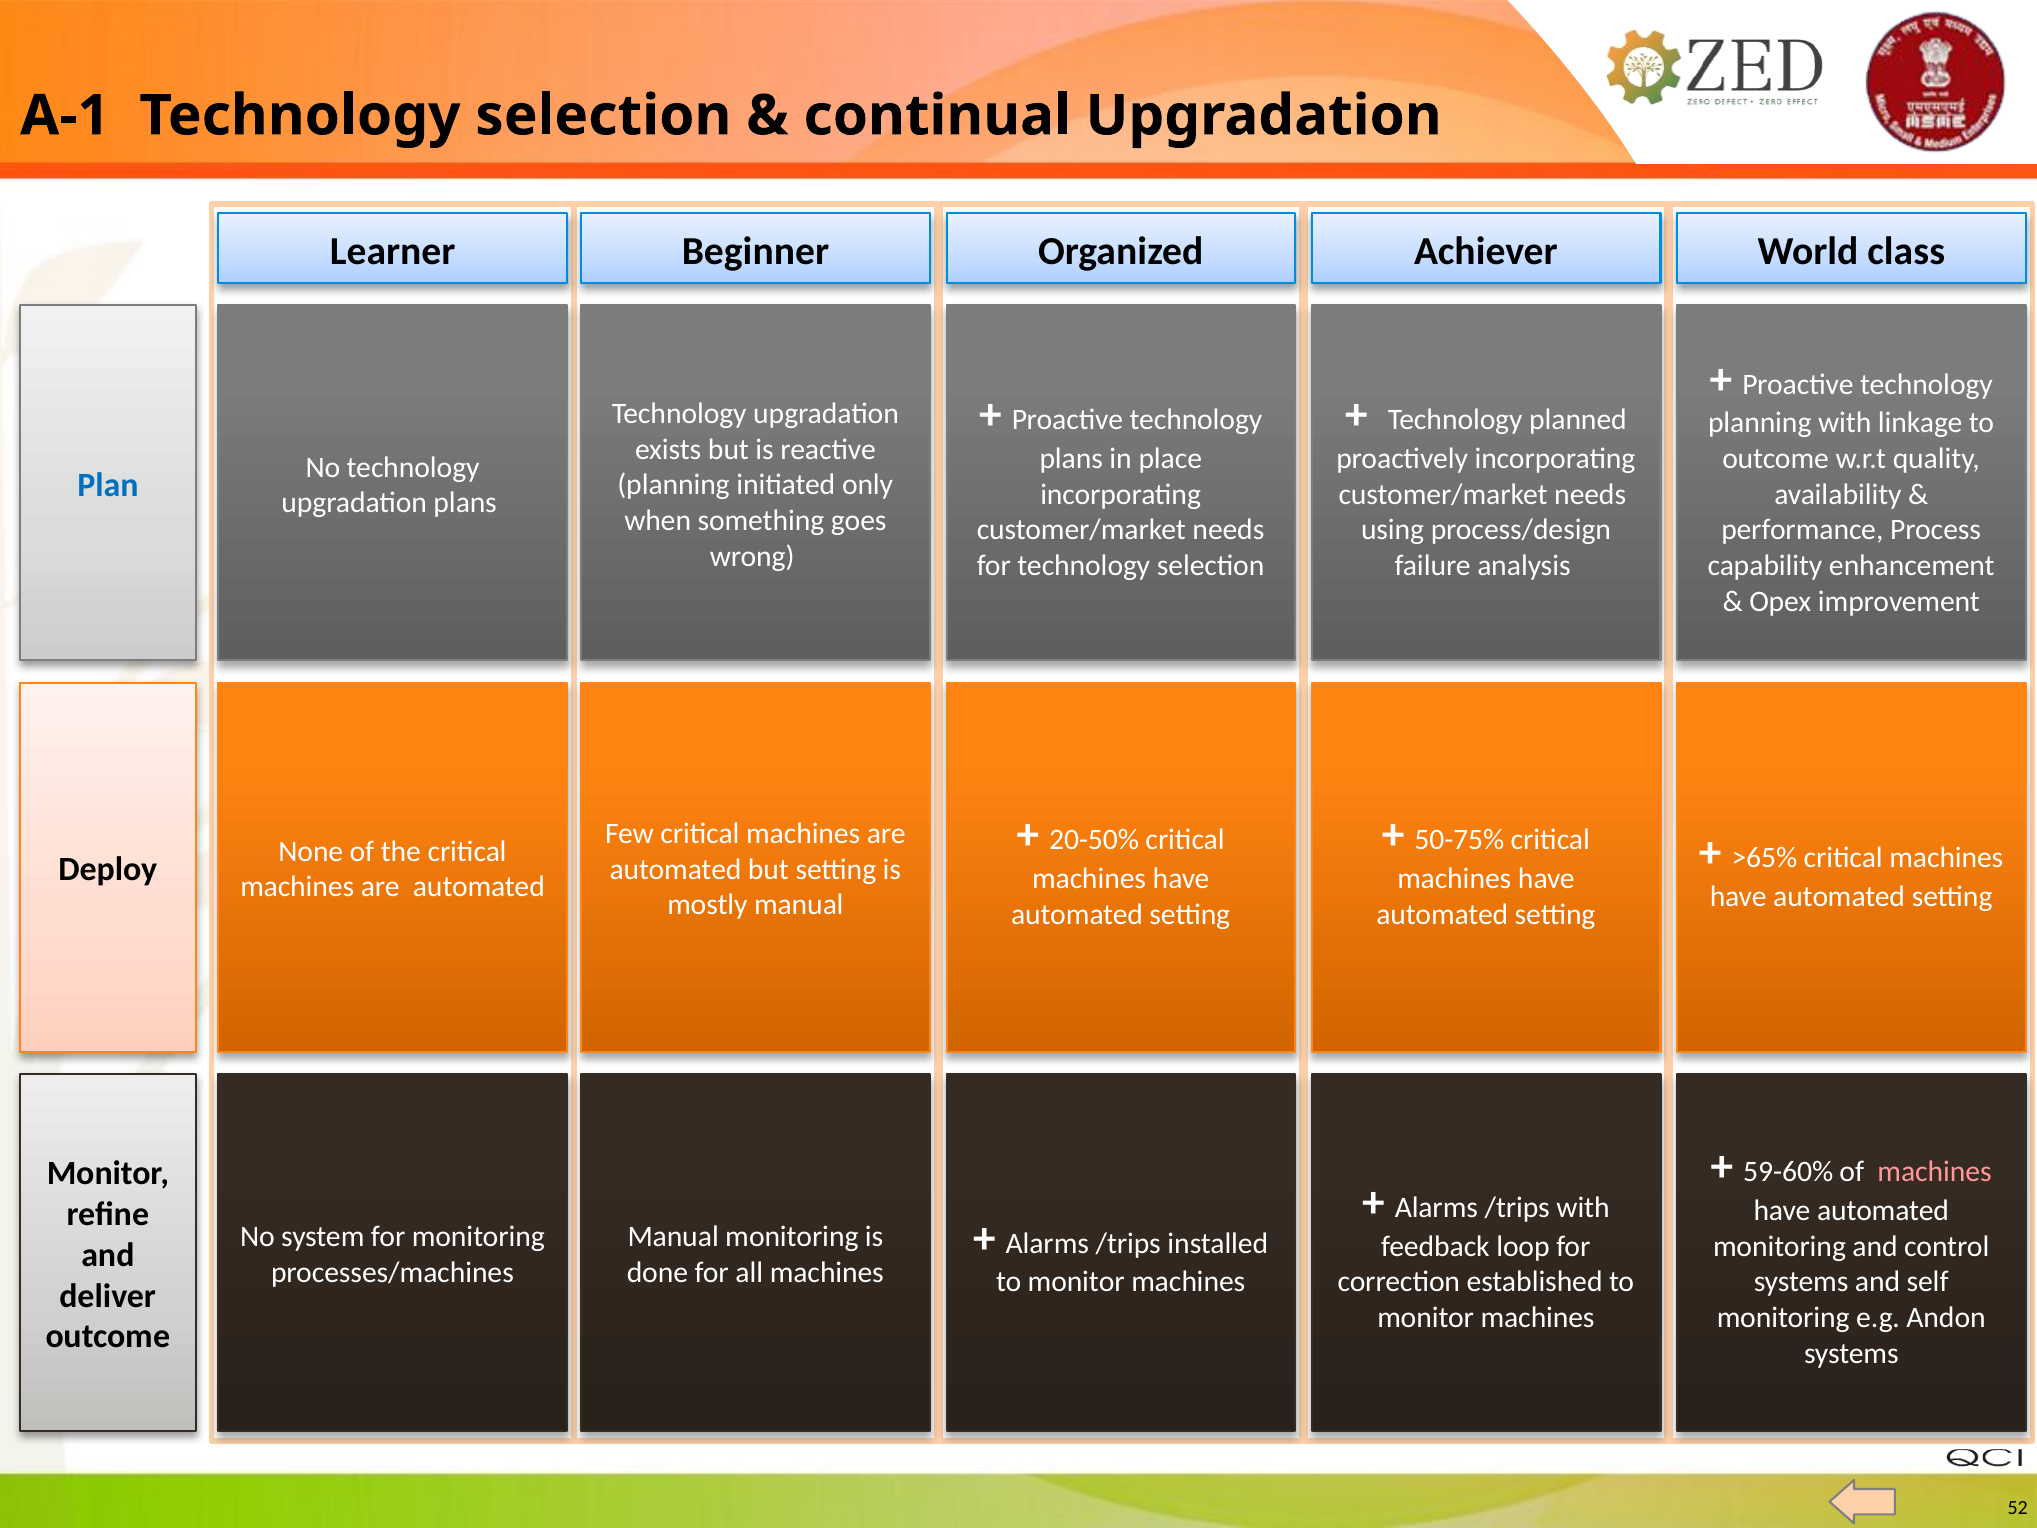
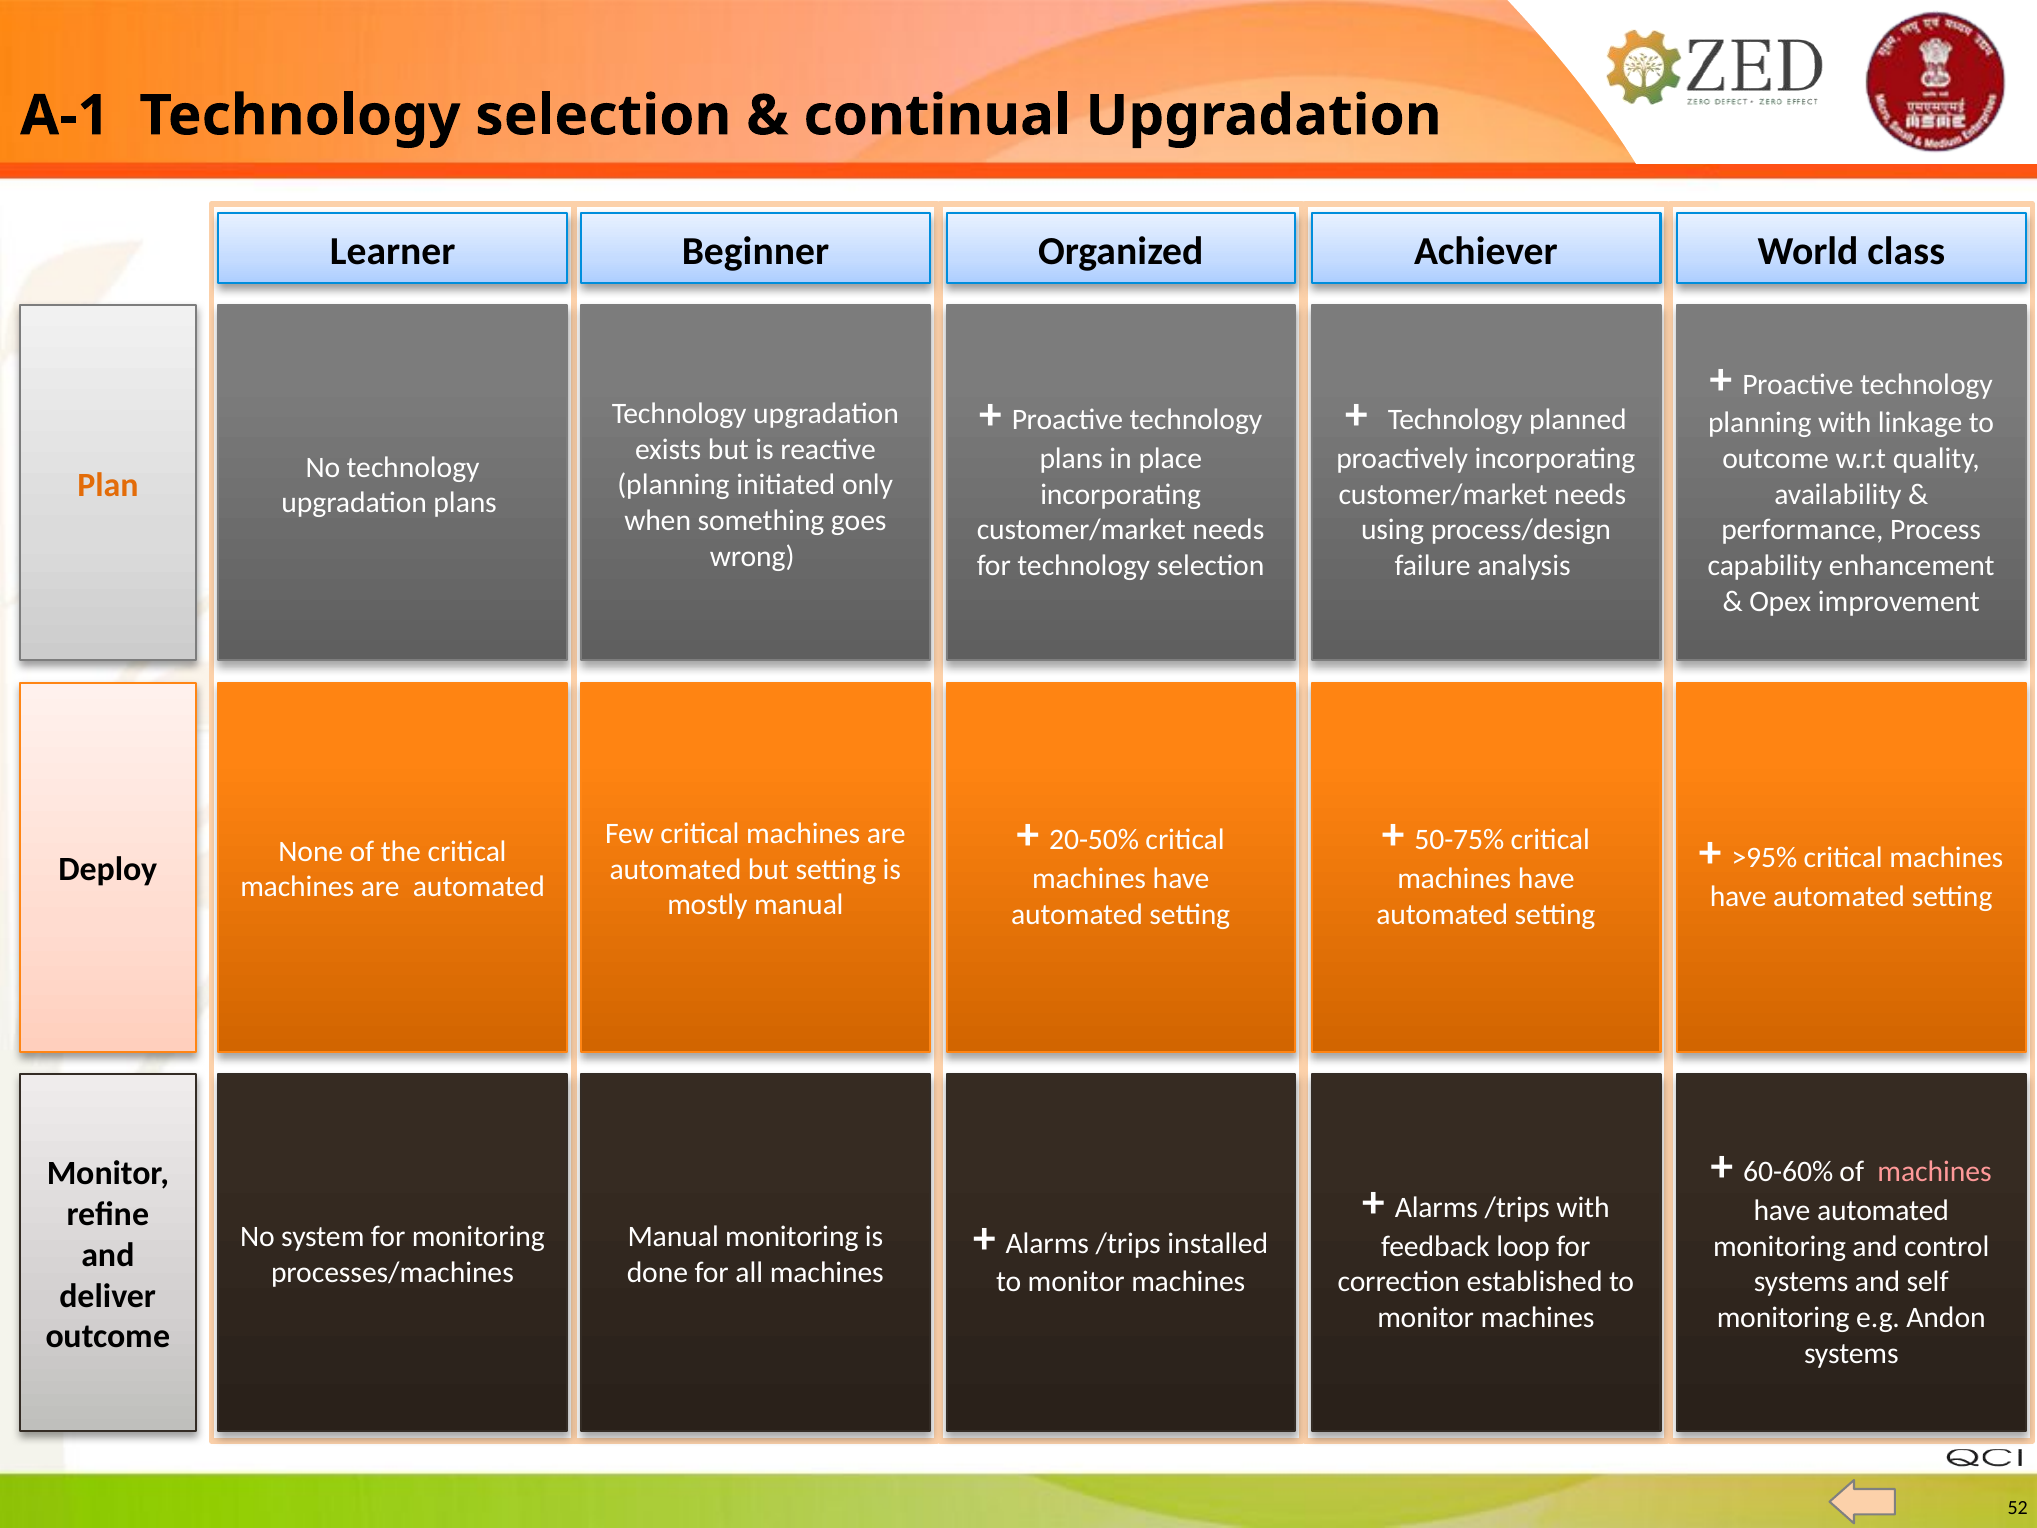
Plan colour: blue -> orange
>65%: >65% -> >95%
59-60%: 59-60% -> 60-60%
